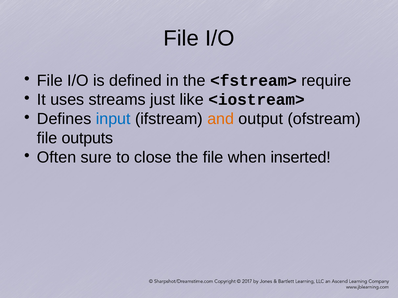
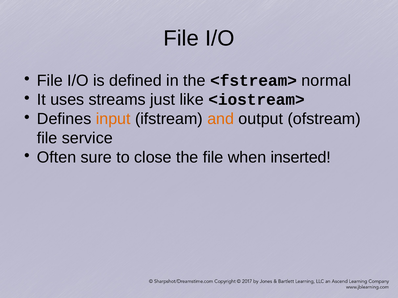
require: require -> normal
input colour: blue -> orange
outputs: outputs -> service
